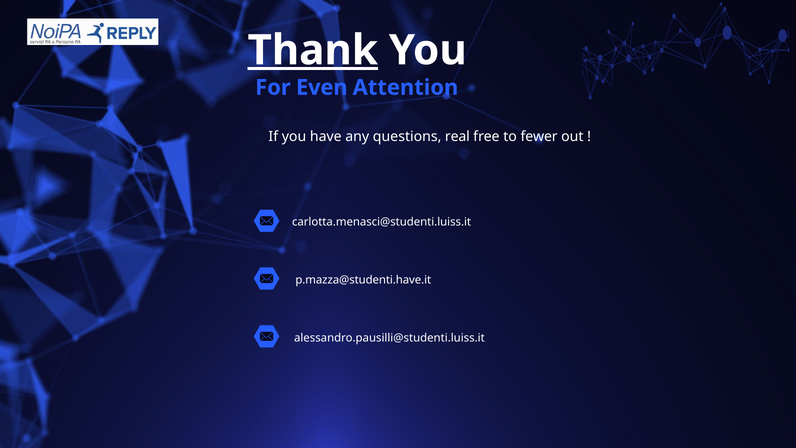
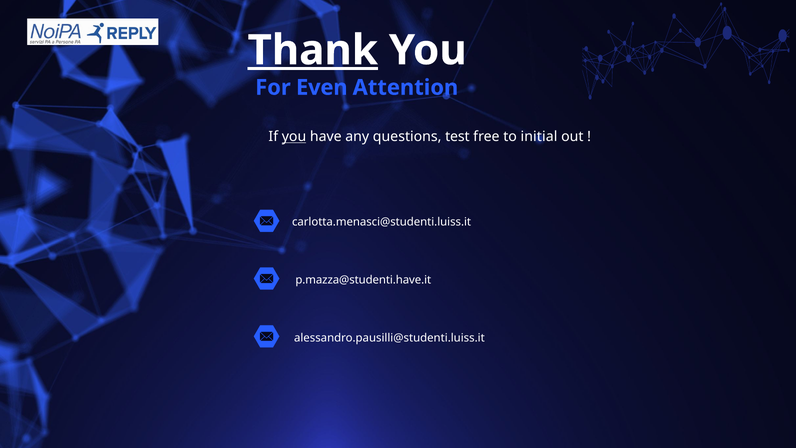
you at (294, 137) underline: none -> present
real: real -> test
fewer: fewer -> initial
